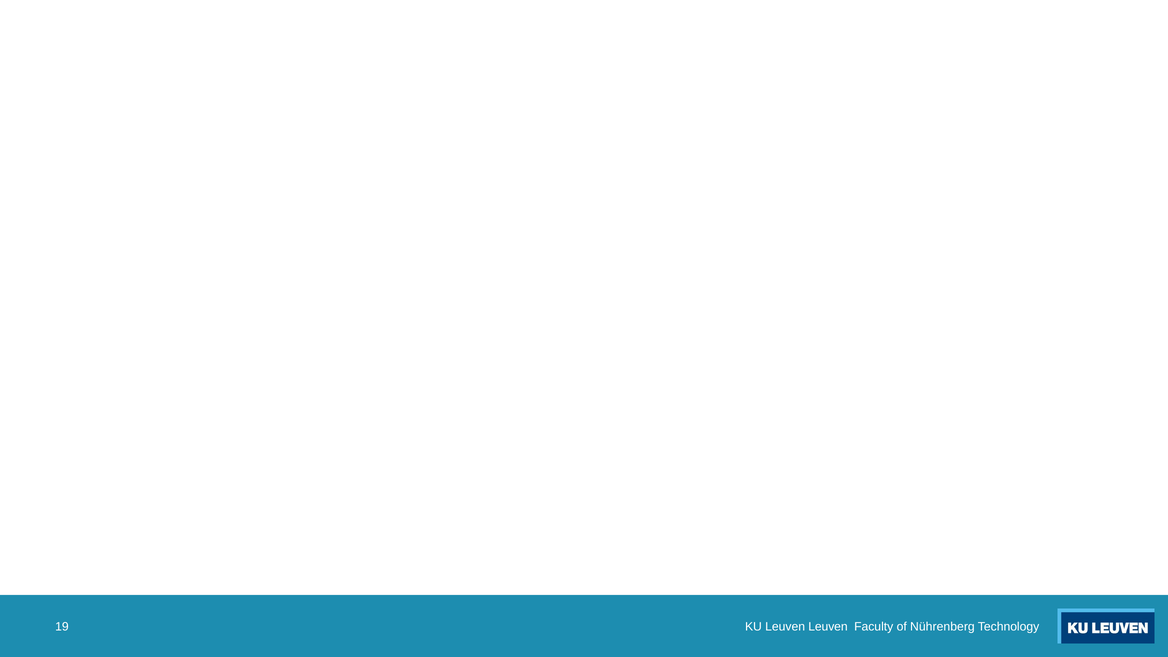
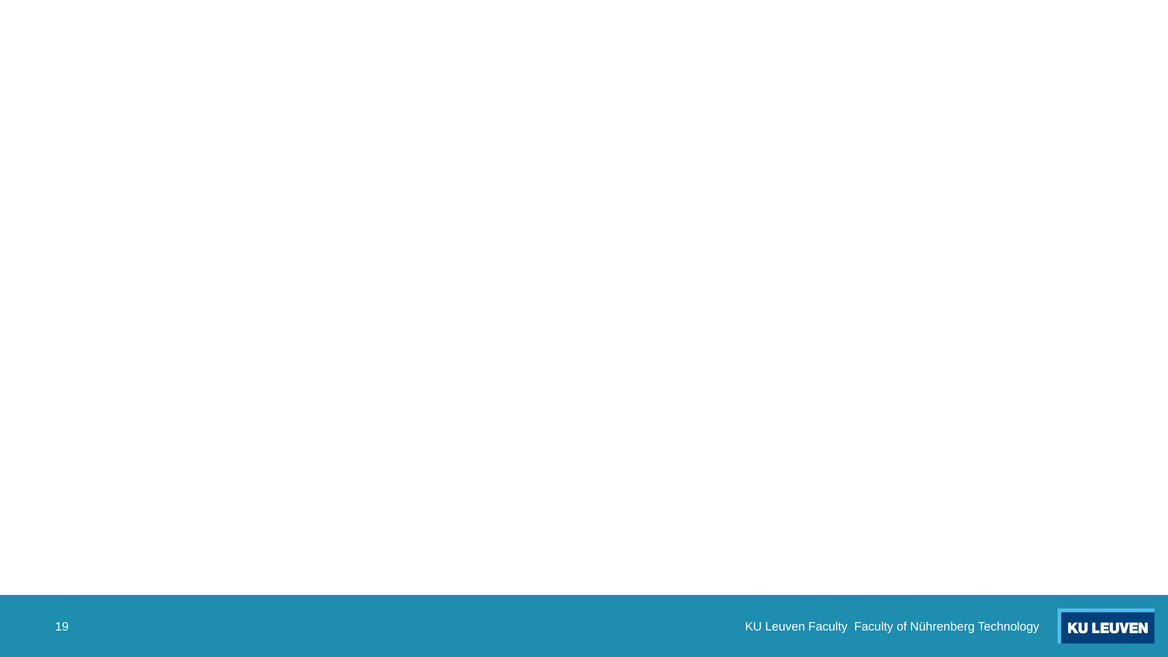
Leuven Leuven: Leuven -> Faculty
